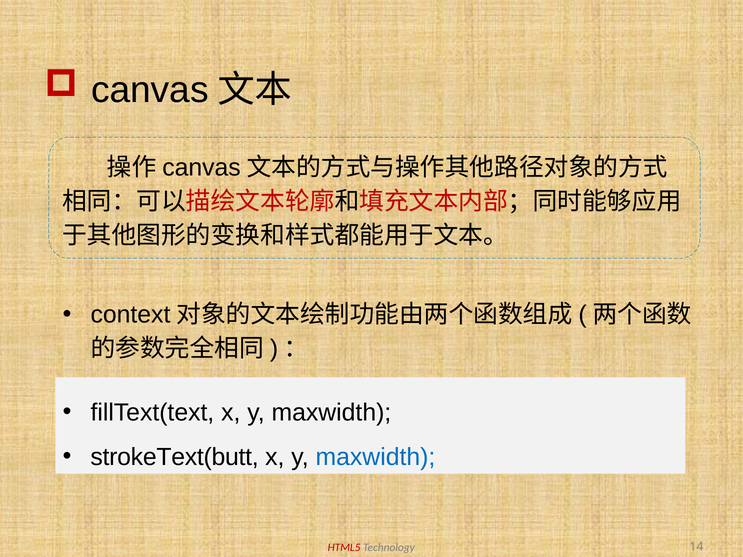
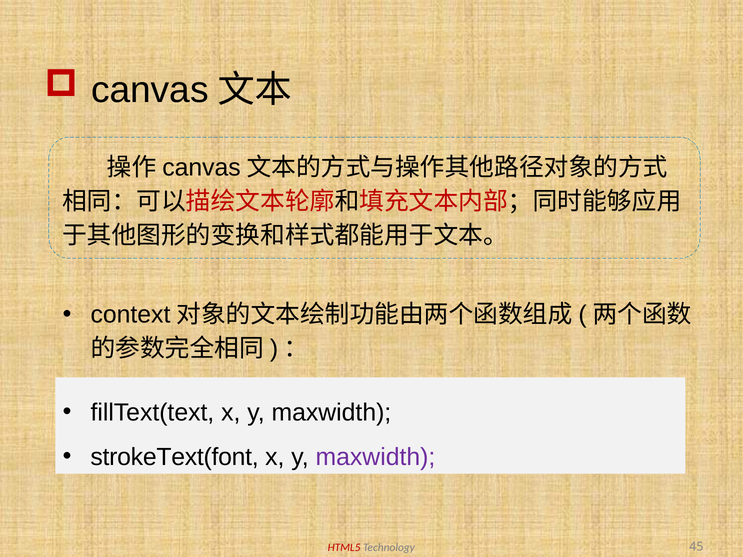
strokeText(butt: strokeText(butt -> strokeText(font
maxwidth at (375, 457) colour: blue -> purple
14: 14 -> 45
